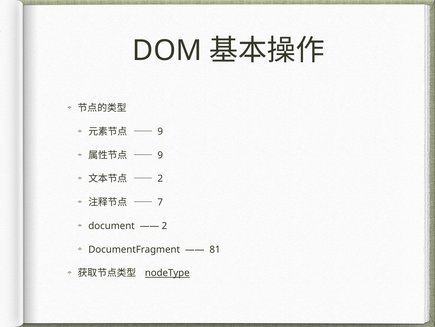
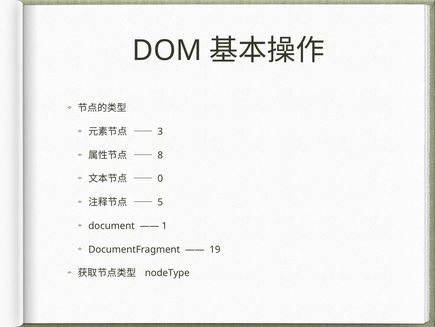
9 at (160, 131): 9 -> 3
9 at (160, 155): 9 -> 8
2 at (160, 178): 2 -> 0
7: 7 -> 5
2 at (164, 225): 2 -> 1
81: 81 -> 19
nodeType underline: present -> none
